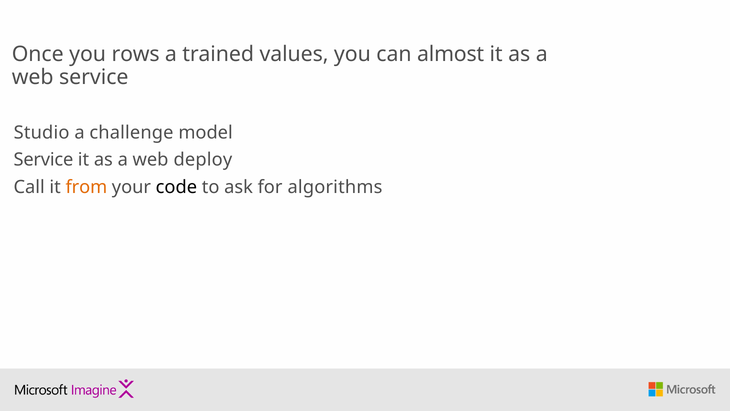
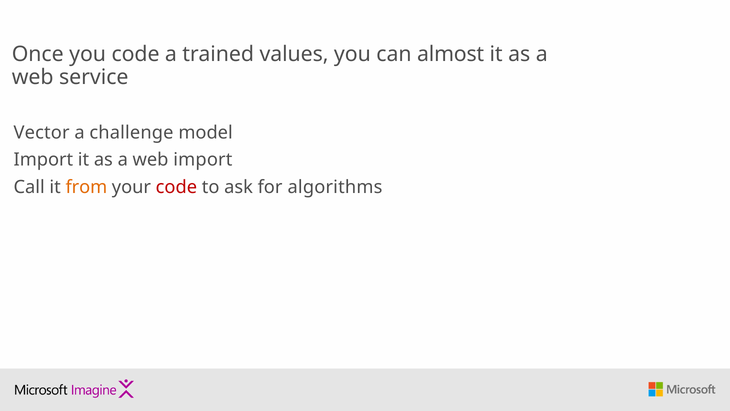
you rows: rows -> code
Studio: Studio -> Vector
Service at (43, 160): Service -> Import
web deploy: deploy -> import
code at (176, 187) colour: black -> red
